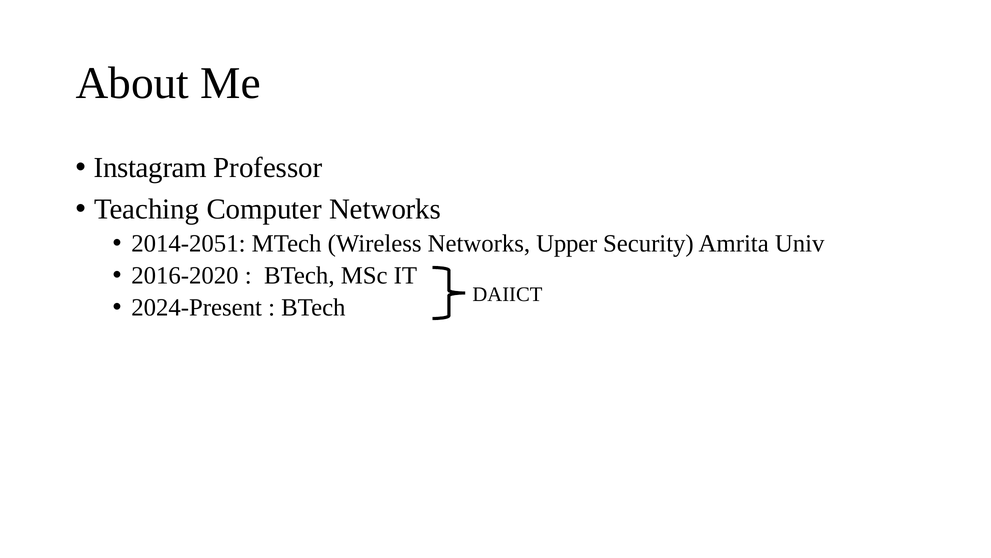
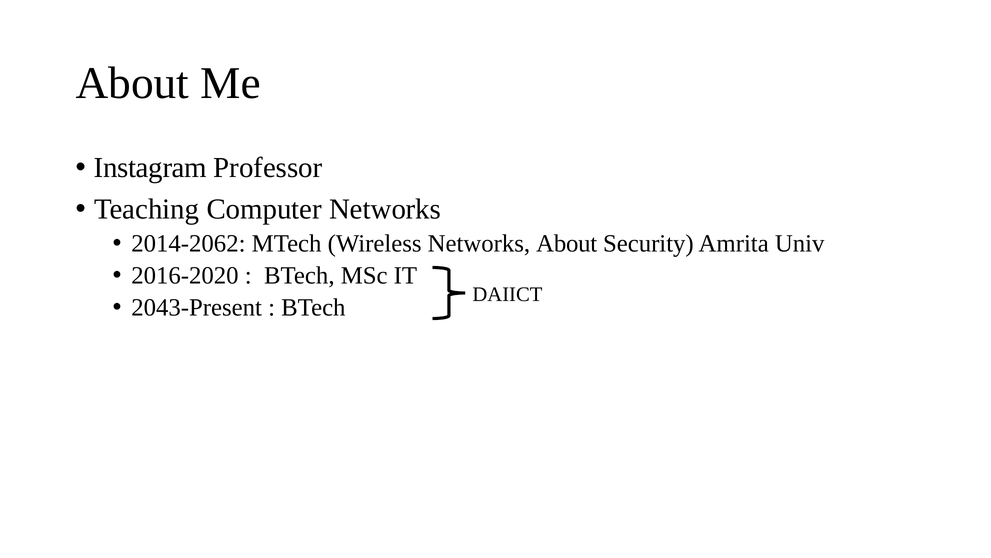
2014-2051: 2014-2051 -> 2014-2062
Networks Upper: Upper -> About
2024-Present: 2024-Present -> 2043-Present
